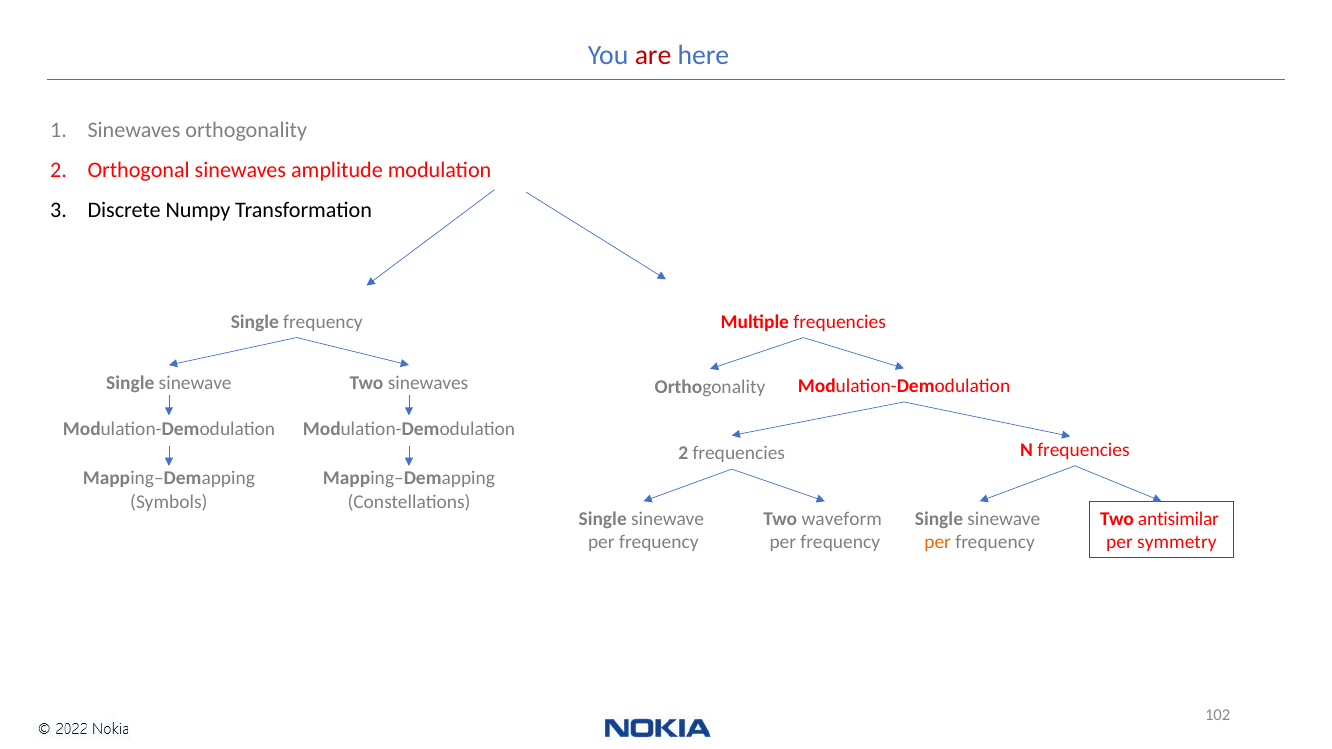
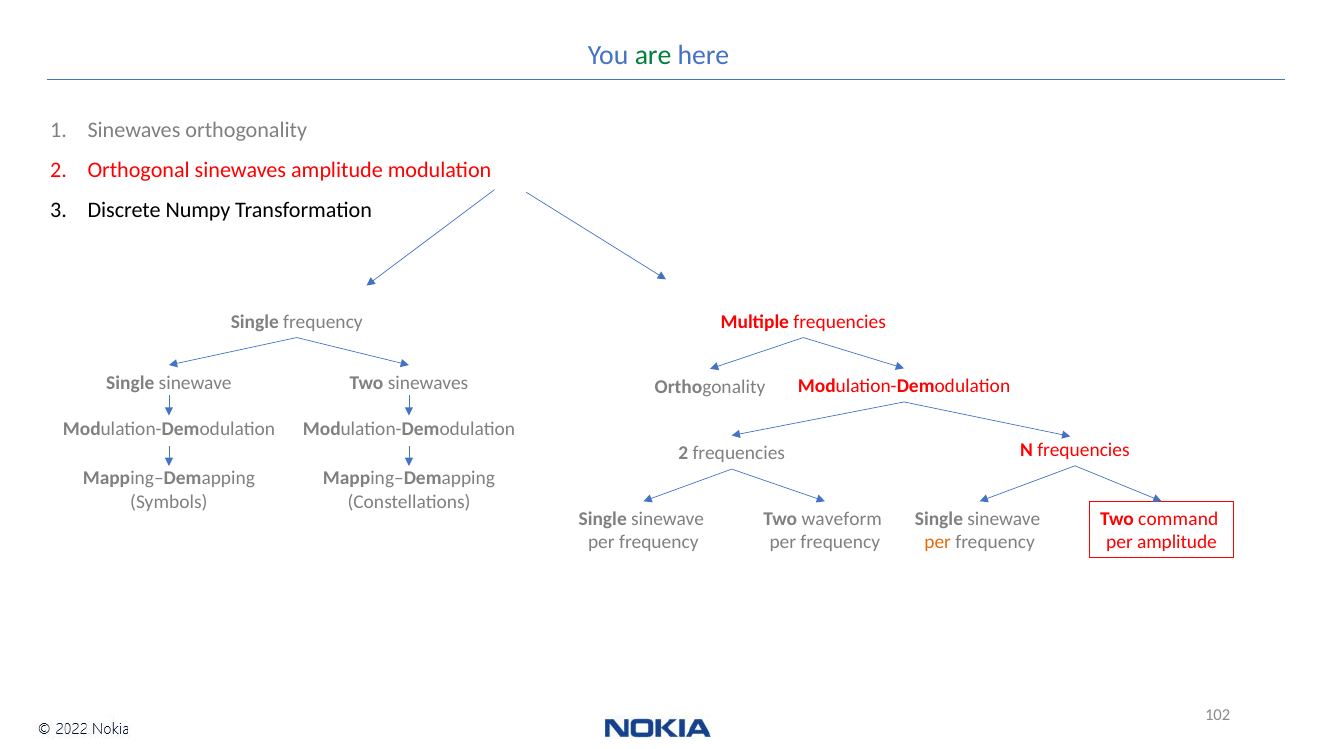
are colour: red -> green
antisimilar: antisimilar -> command
per symmetry: symmetry -> amplitude
